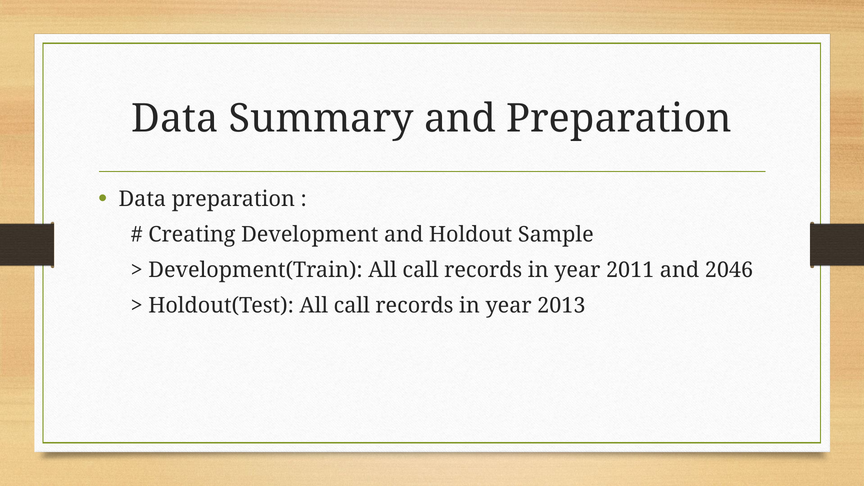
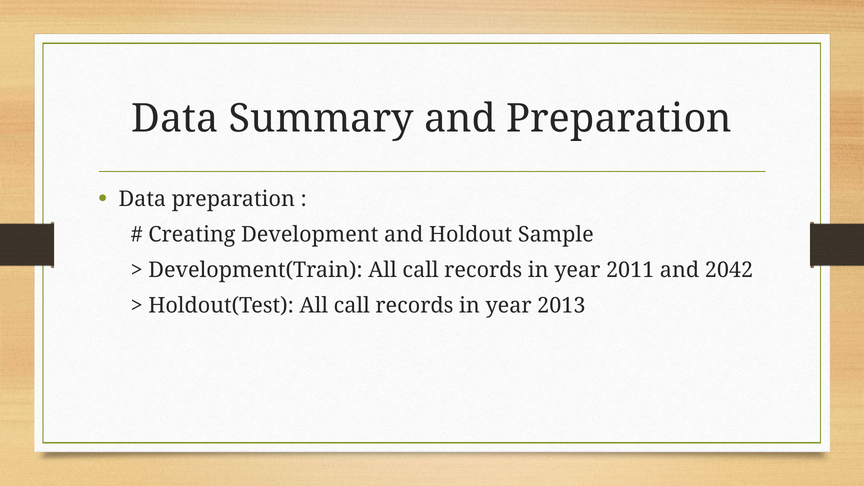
2046: 2046 -> 2042
